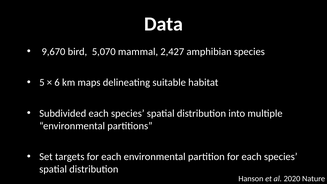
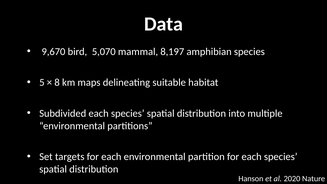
2,427: 2,427 -> 8,197
6: 6 -> 8
